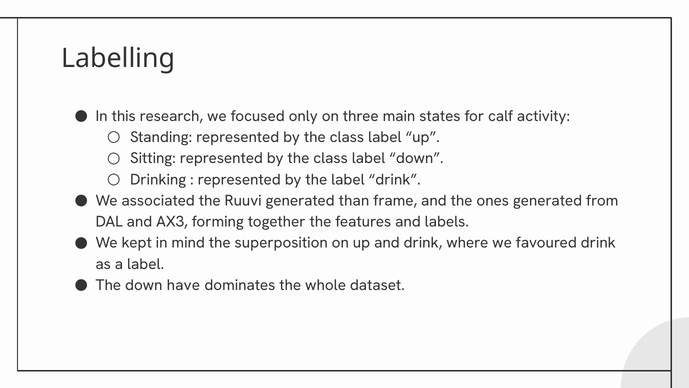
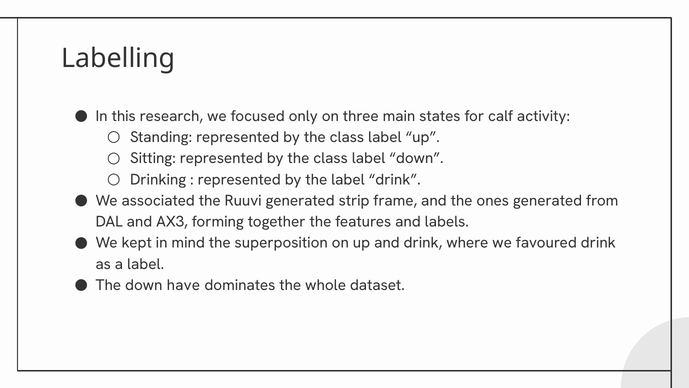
than: than -> strip
